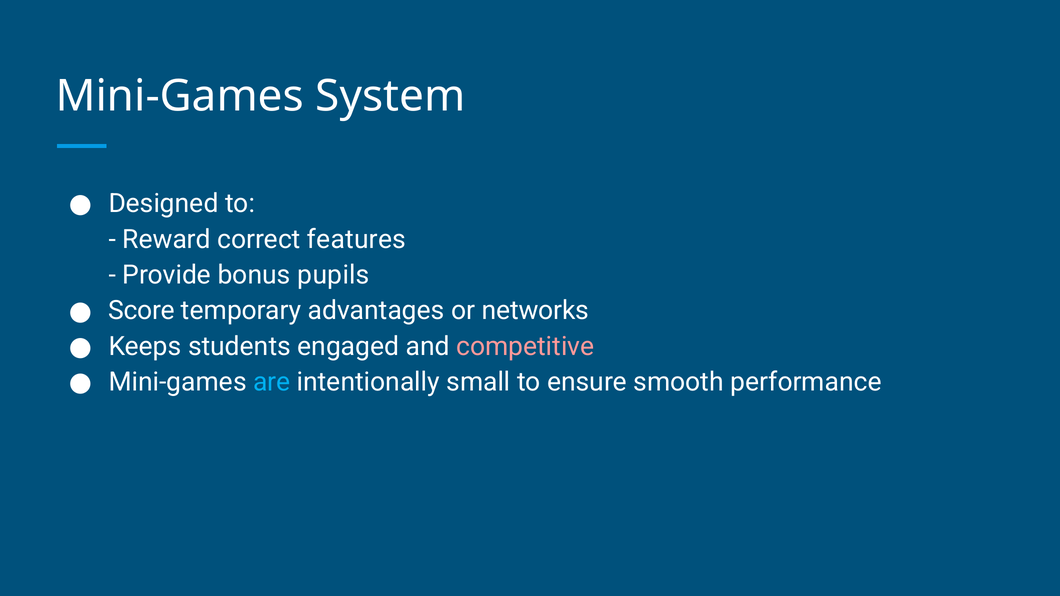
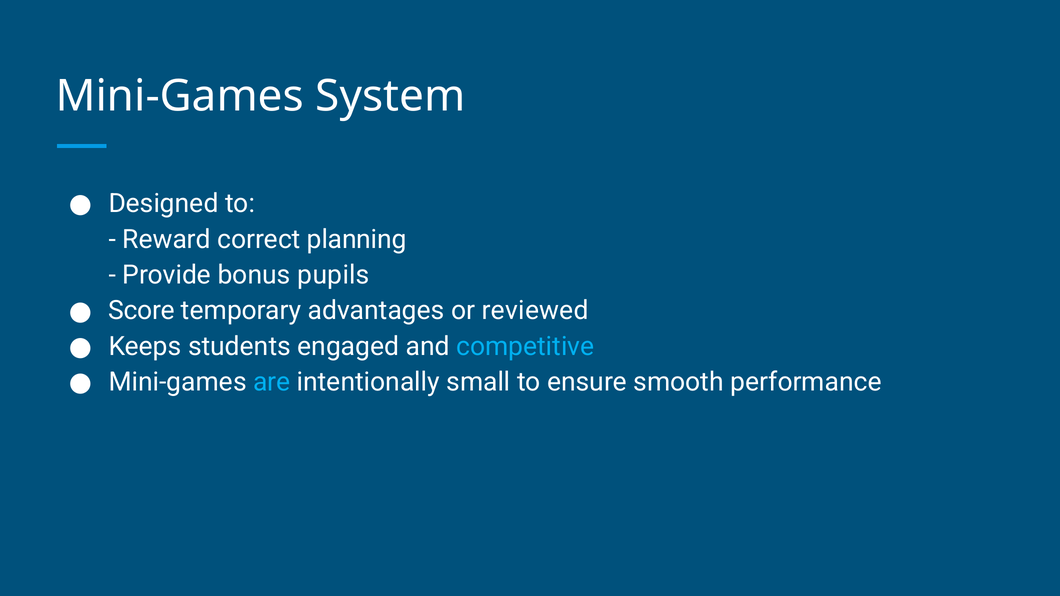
features: features -> planning
networks: networks -> reviewed
competitive colour: pink -> light blue
